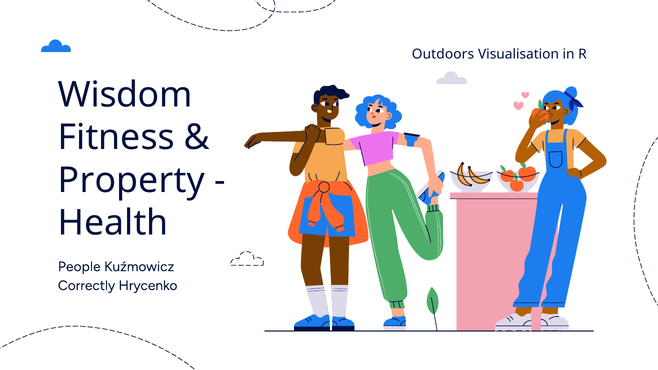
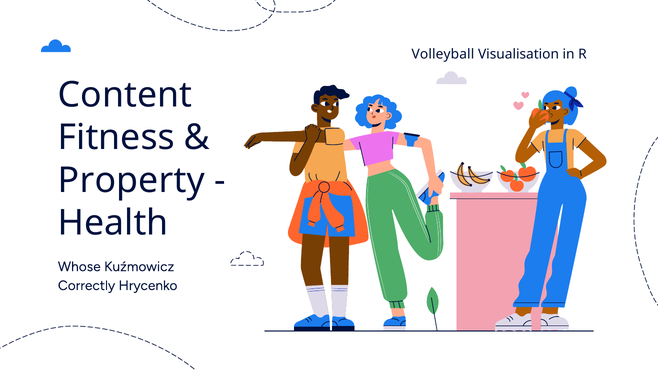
Outdoors: Outdoors -> Volleyball
Wisdom: Wisdom -> Content
People: People -> Whose
